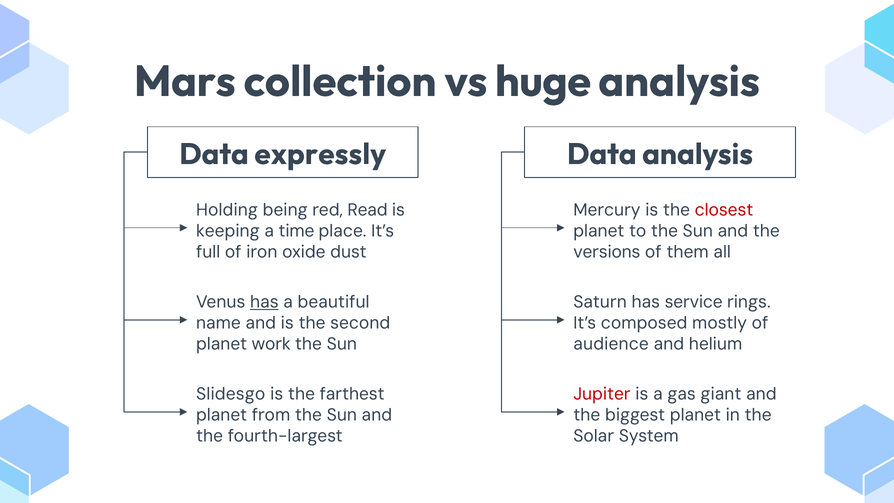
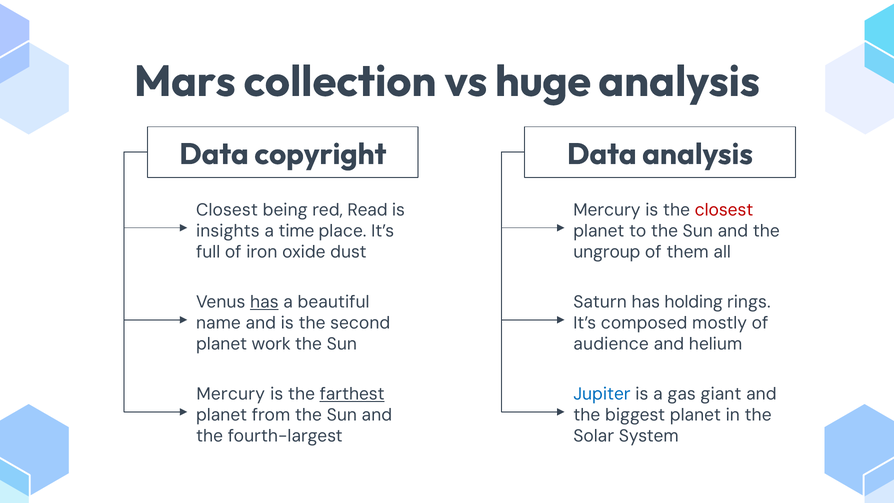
expressly: expressly -> copyright
Holding at (227, 210): Holding -> Closest
keeping: keeping -> insights
versions: versions -> ungroup
service: service -> holding
Slidesgo at (231, 394): Slidesgo -> Mercury
farthest underline: none -> present
Jupiter colour: red -> blue
